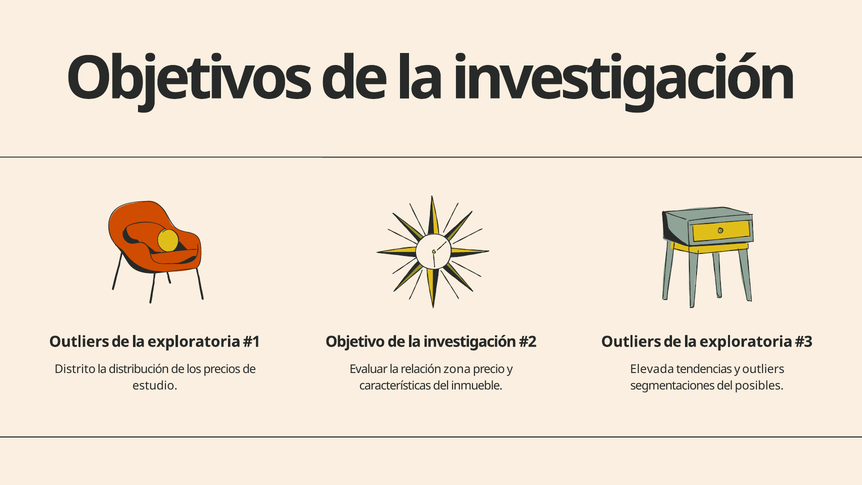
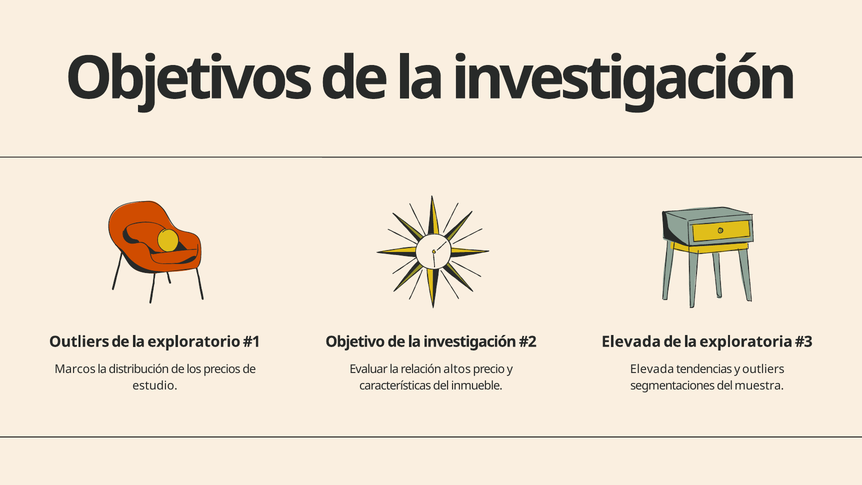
exploratoria at (194, 342): exploratoria -> exploratorio
Outliers at (631, 342): Outliers -> Elevada
Distrito: Distrito -> Marcos
zona: zona -> altos
posibles: posibles -> muestra
